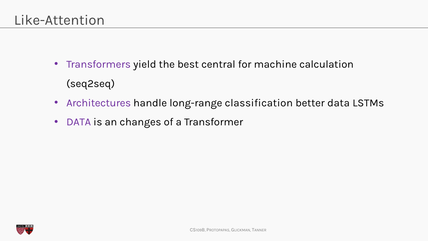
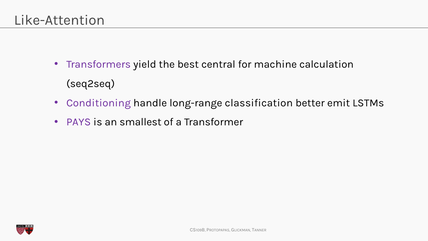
Architectures: Architectures -> Conditioning
better data: data -> emit
DATA at (79, 122): DATA -> PAYS
changes: changes -> smallest
